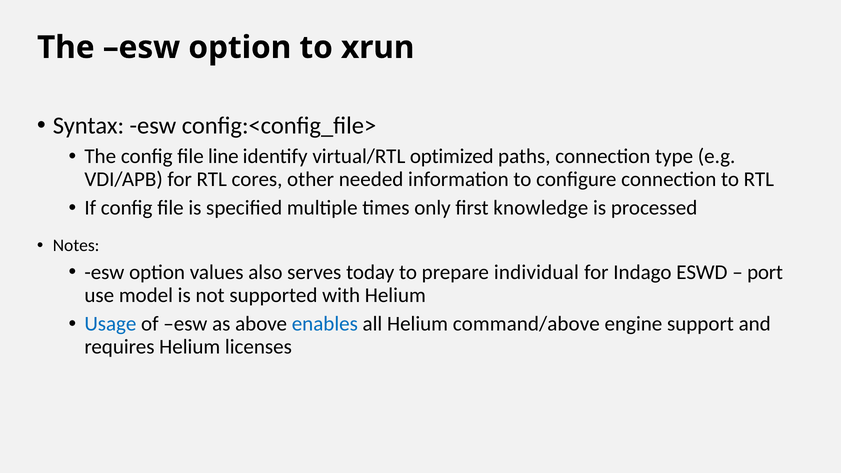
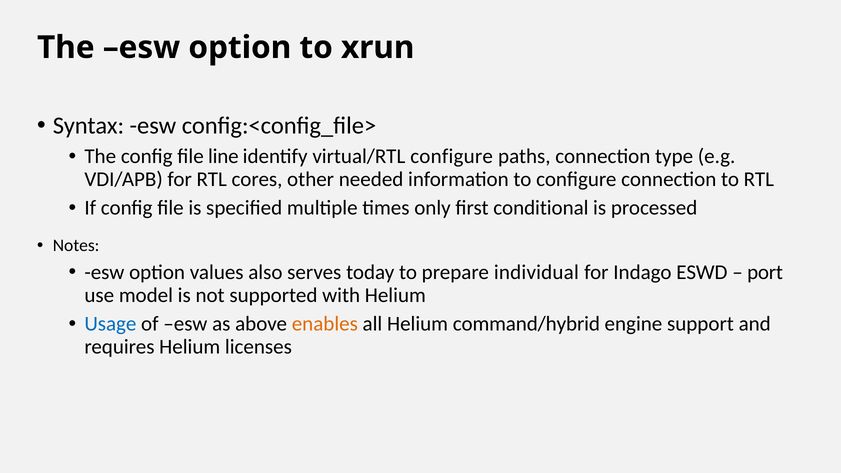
virtual/RTL optimized: optimized -> configure
knowledge: knowledge -> conditional
enables colour: blue -> orange
command/above: command/above -> command/hybrid
